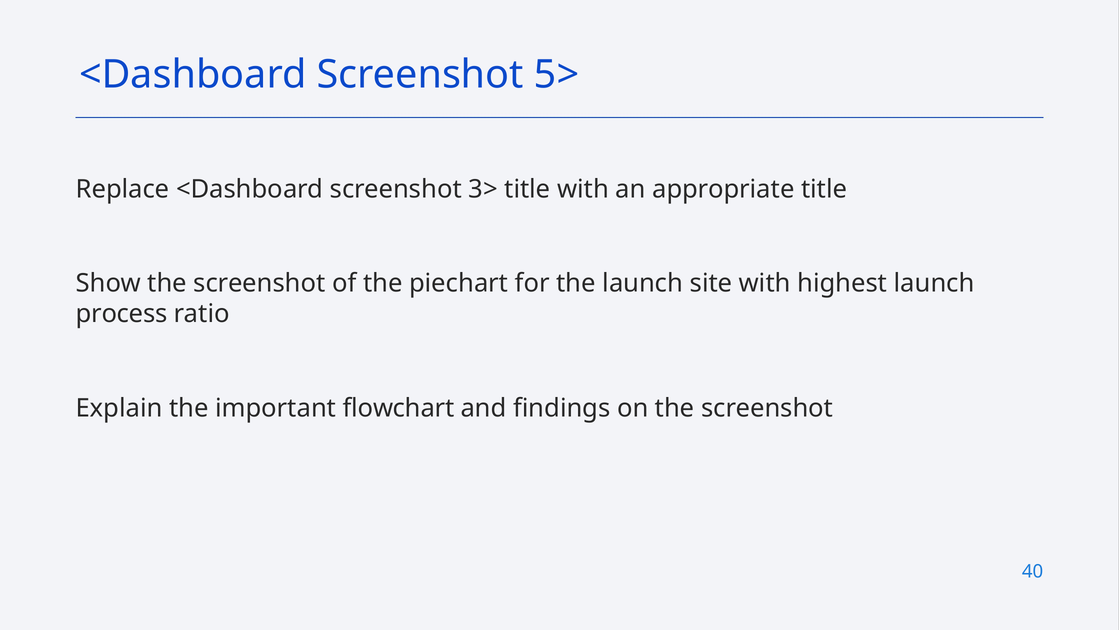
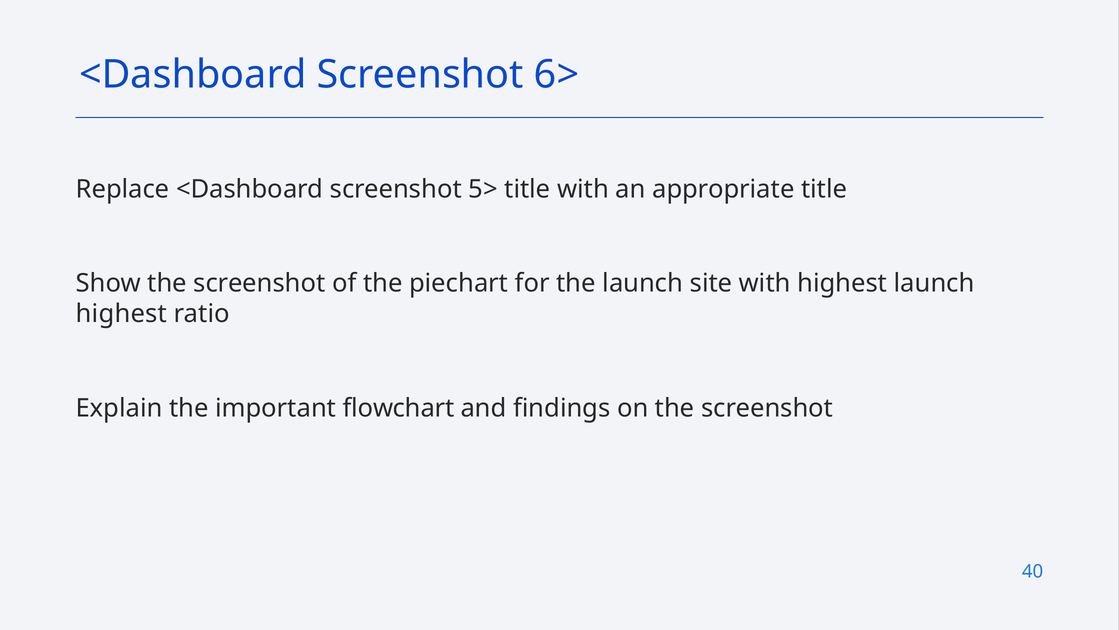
5>: 5> -> 6>
3>: 3> -> 5>
process at (122, 314): process -> highest
